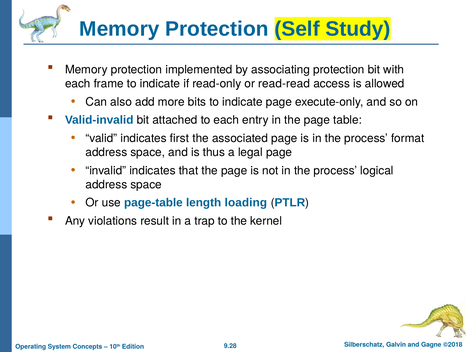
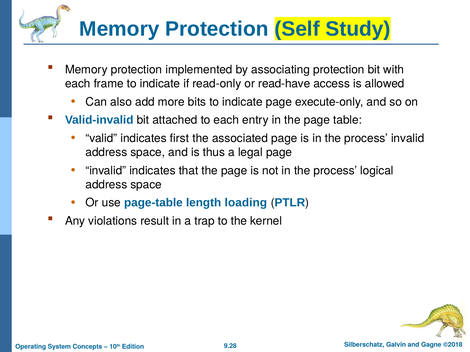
read-read: read-read -> read-have
process format: format -> invalid
